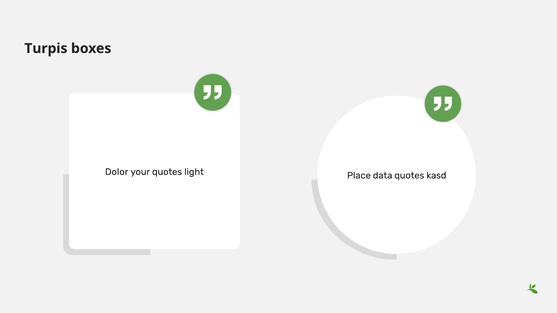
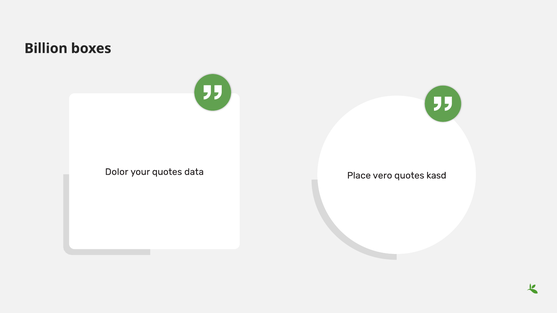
Turpis: Turpis -> Billion
light: light -> data
data: data -> vero
